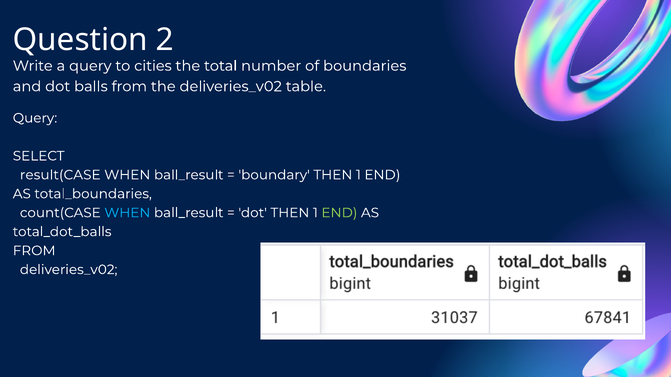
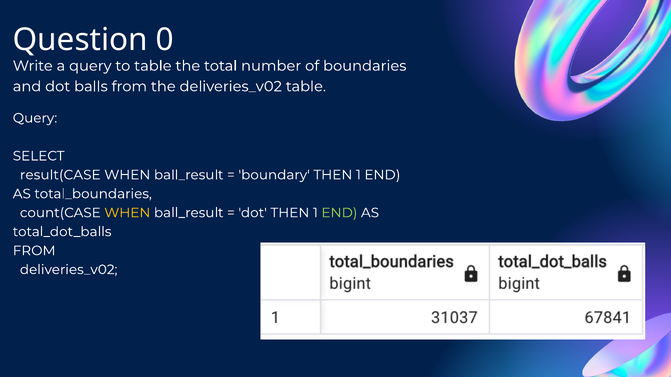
2: 2 -> 0
to cities: cities -> table
WHEN at (127, 213) colour: light blue -> yellow
